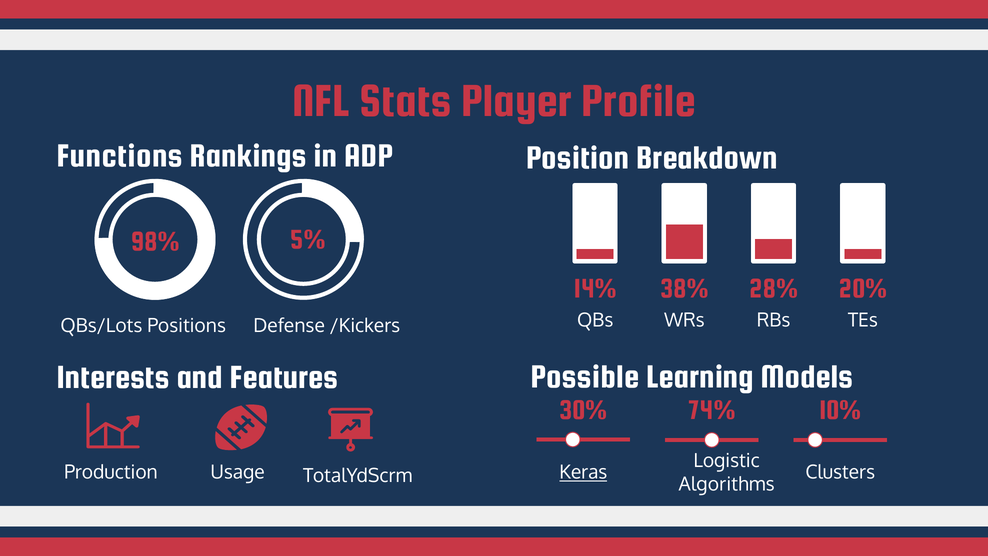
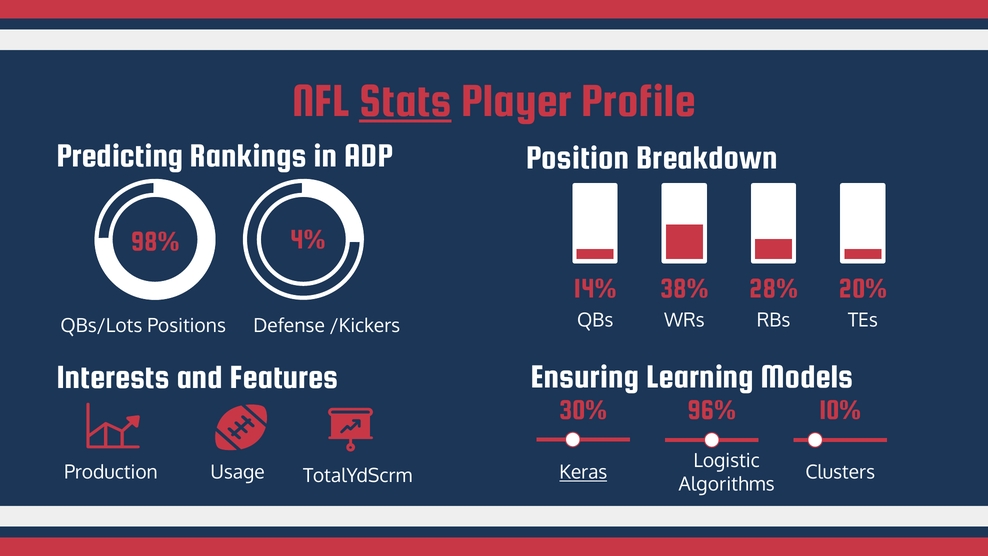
Stats underline: none -> present
Functions: Functions -> Predicting
5%: 5% -> 4%
Possible: Possible -> Ensuring
74%: 74% -> 96%
